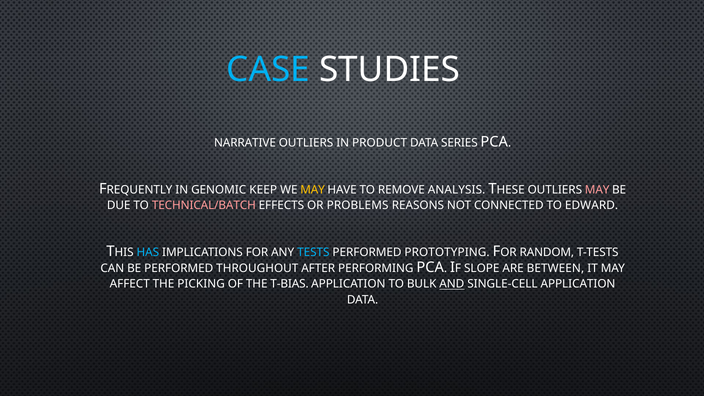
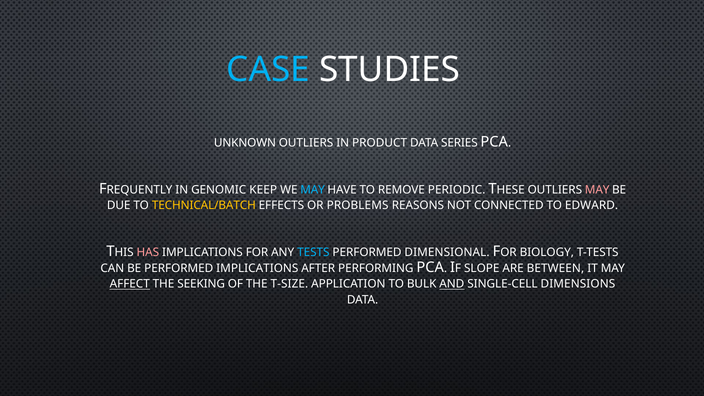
NARRATIVE: NARRATIVE -> UNKNOWN
MAY at (313, 190) colour: yellow -> light blue
ANALYSIS: ANALYSIS -> PERIODIC
TECHNICAL/BATCH colour: pink -> yellow
HAS colour: light blue -> pink
PROTOTYPING: PROTOTYPING -> DIMENSIONAL
RANDOM: RANDOM -> BIOLOGY
PERFORMED THROUGHOUT: THROUGHOUT -> IMPLICATIONS
AFFECT underline: none -> present
PICKING: PICKING -> SEEKING
T-BIAS: T-BIAS -> T-SIZE
SINGLE-CELL APPLICATION: APPLICATION -> DIMENSIONS
